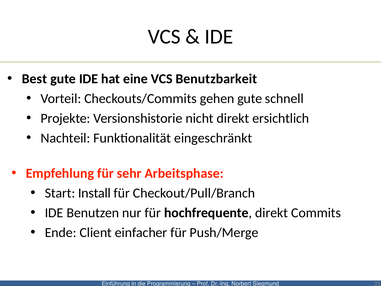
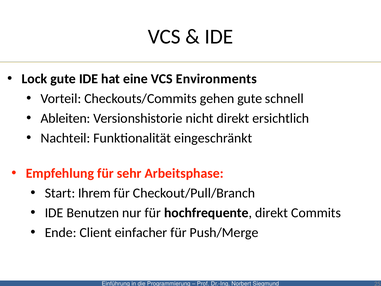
Best: Best -> Lock
Benutzbarkeit: Benutzbarkeit -> Environments
Projekte: Projekte -> Ableiten
Install: Install -> Ihrem
